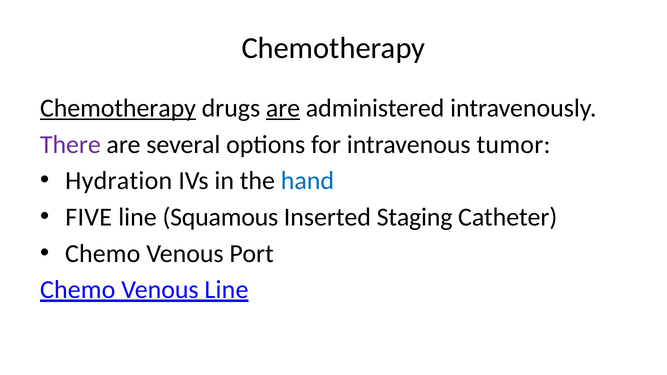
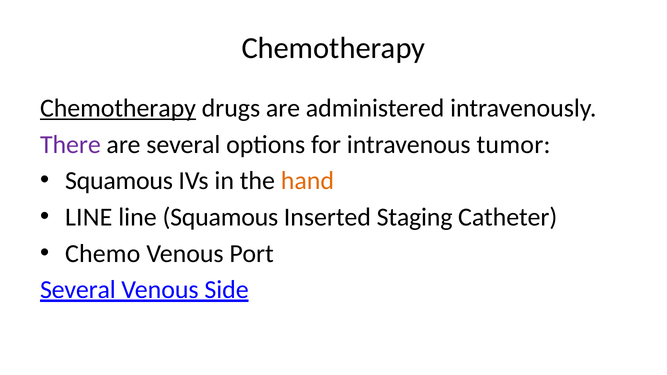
are at (283, 108) underline: present -> none
Hydration at (119, 181): Hydration -> Squamous
hand colour: blue -> orange
FIVE at (89, 217): FIVE -> LINE
Chemo at (78, 290): Chemo -> Several
Venous Line: Line -> Side
